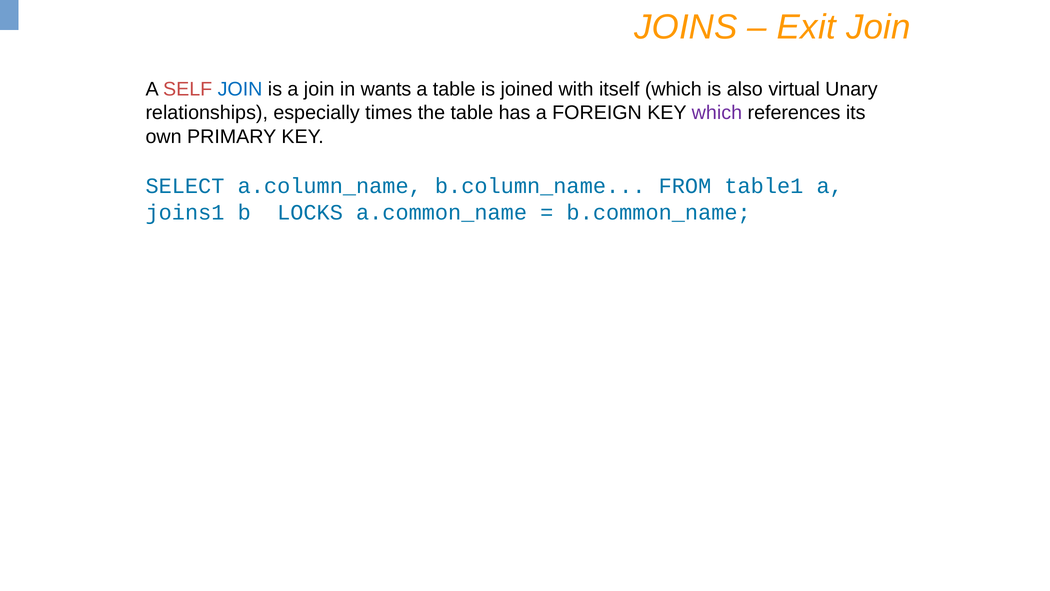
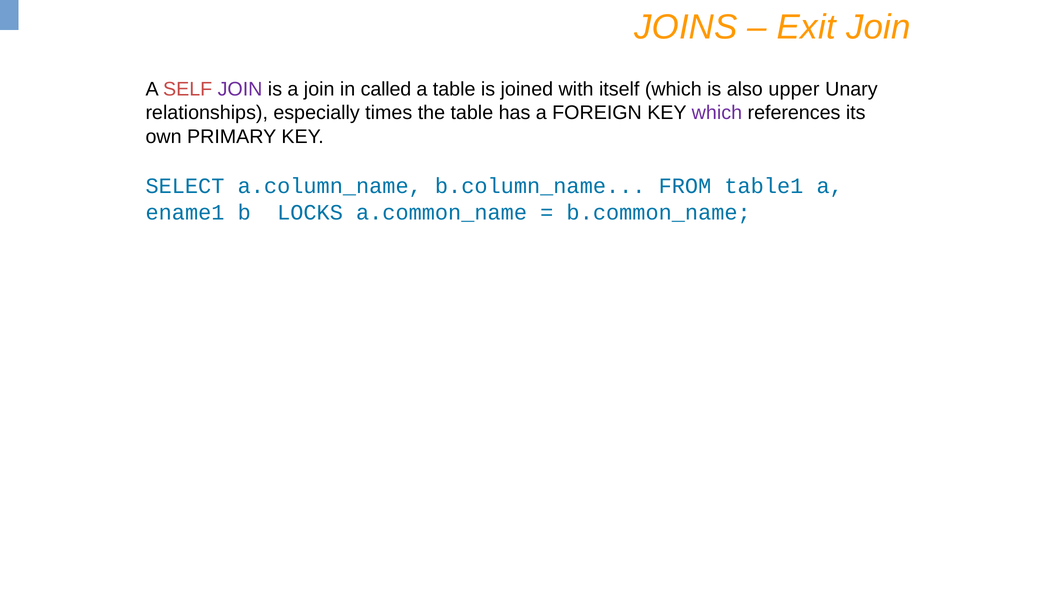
JOIN at (240, 89) colour: blue -> purple
wants: wants -> called
virtual: virtual -> upper
joins1: joins1 -> ename1
